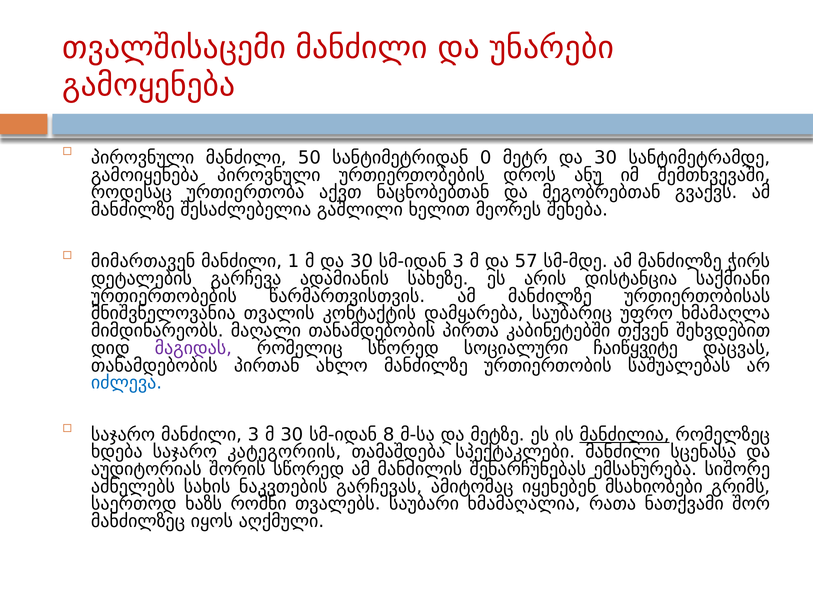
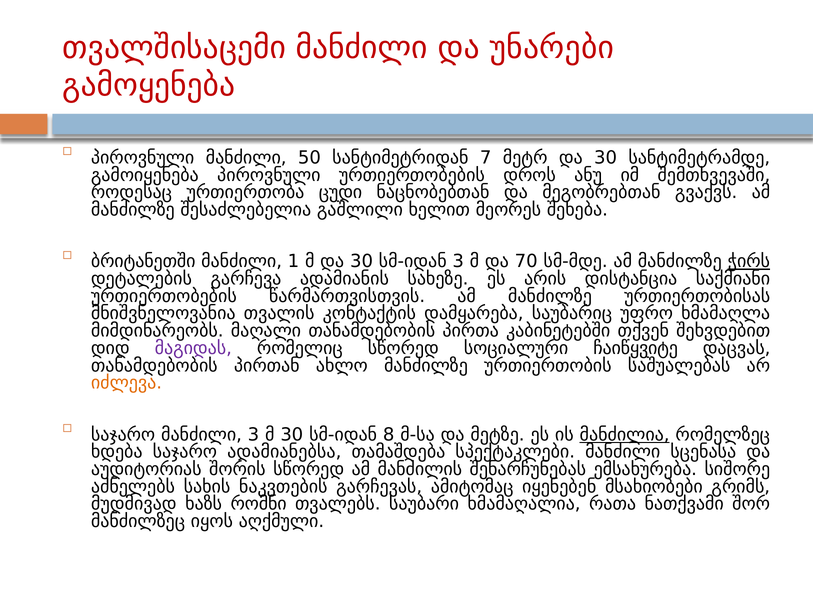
0: 0 -> 7
აქვთ: აქვთ -> ცუდი
მიმართავენ: მიმართავენ -> ბრიტანეთში
57: 57 -> 70
ჭირს underline: none -> present
იძლევა colour: blue -> orange
კატეგორიის: კატეგორიის -> ადამიანებსა
საერთოდ: საერთოდ -> მუდმივად
